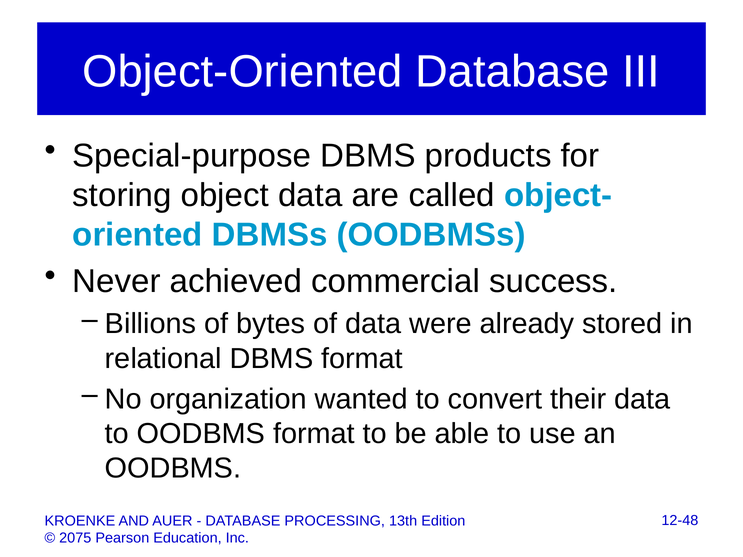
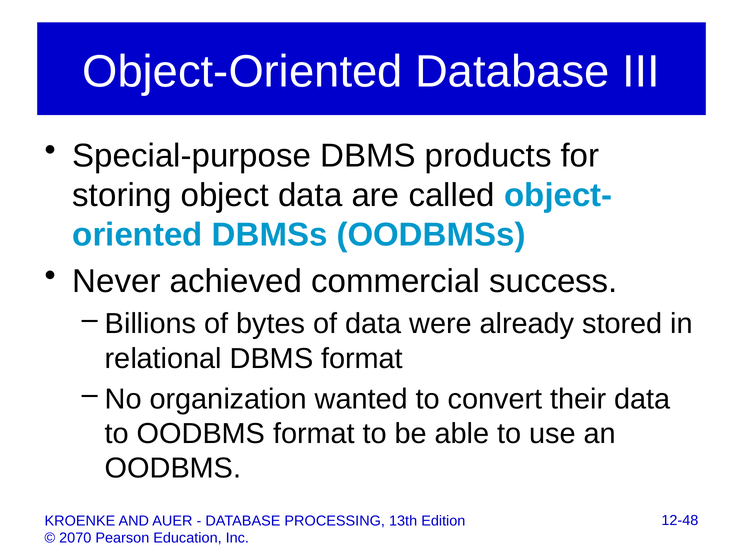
2075: 2075 -> 2070
